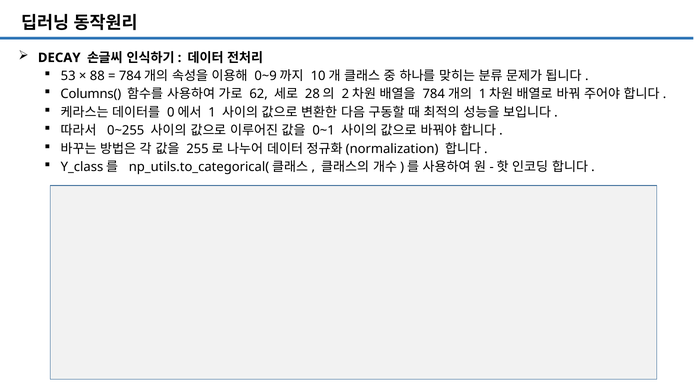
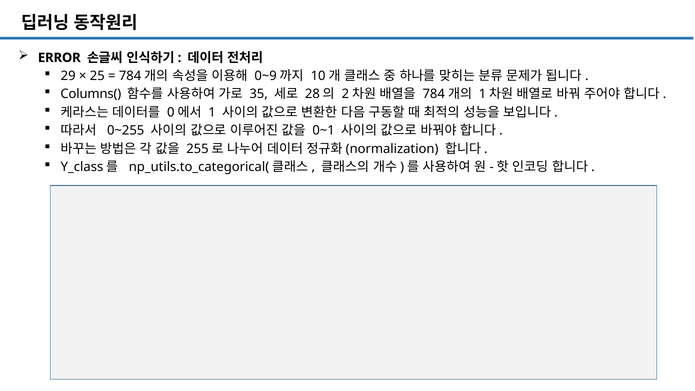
DECAY: DECAY -> ERROR
53: 53 -> 29
88: 88 -> 25
62: 62 -> 35
